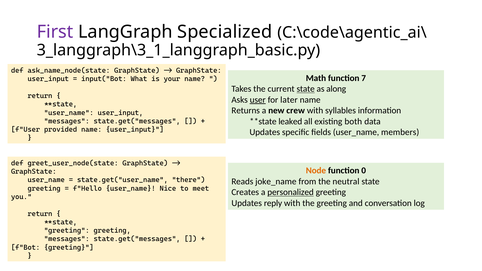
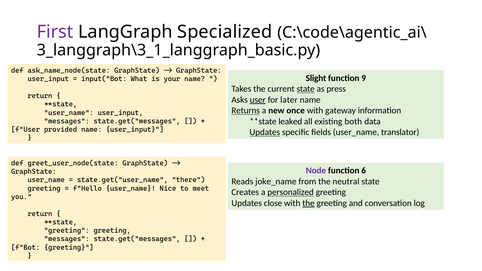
Math: Math -> Slight
7: 7 -> 9
along: along -> press
Returns underline: none -> present
crew: crew -> once
syllables: syllables -> gateway
Updates at (265, 132) underline: none -> present
members: members -> translator
Node colour: orange -> purple
0: 0 -> 6
reply: reply -> close
the at (308, 203) underline: none -> present
